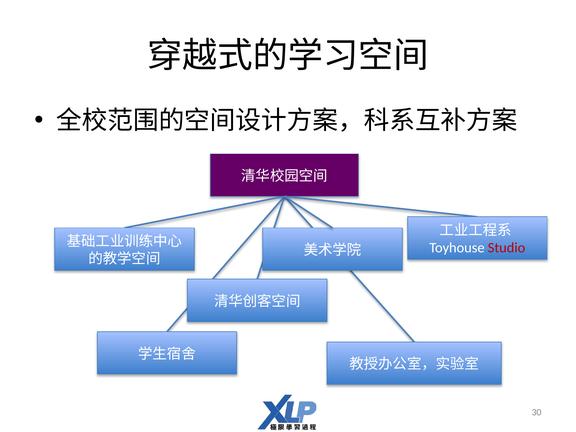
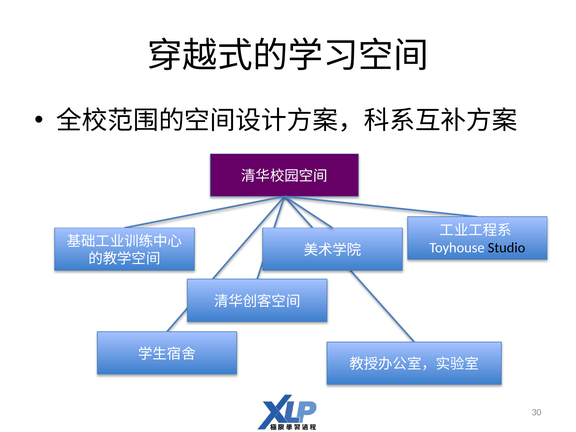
Studio colour: red -> black
